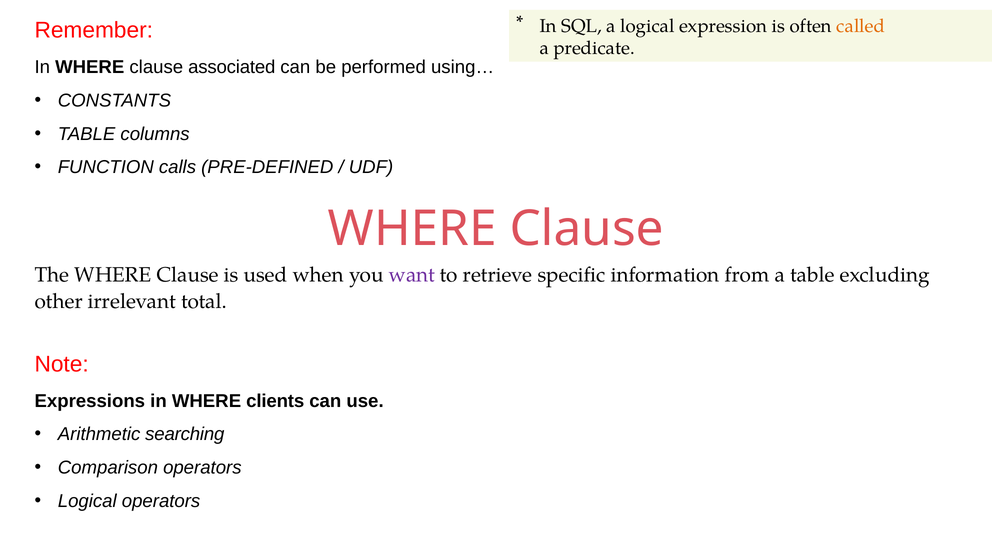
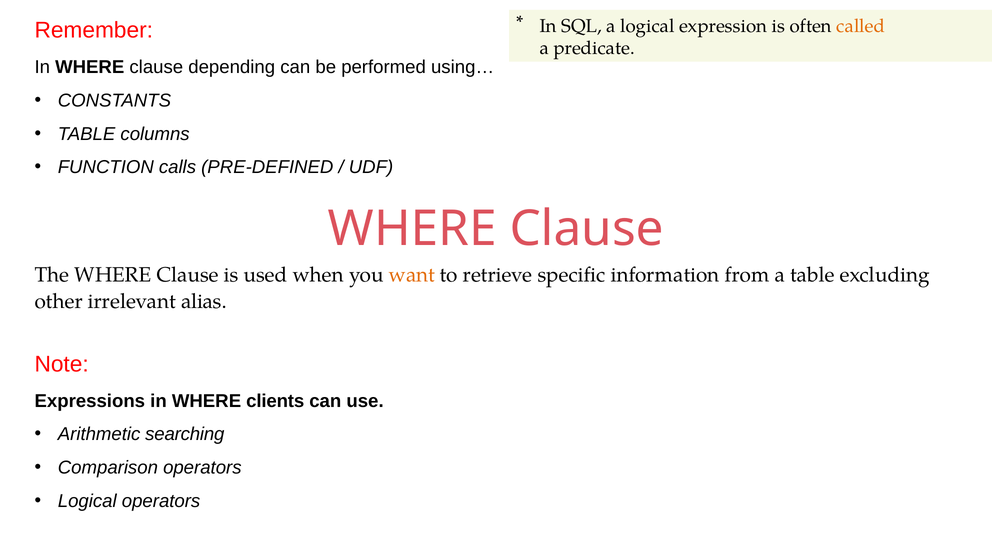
associated: associated -> depending
want colour: purple -> orange
total: total -> alias
